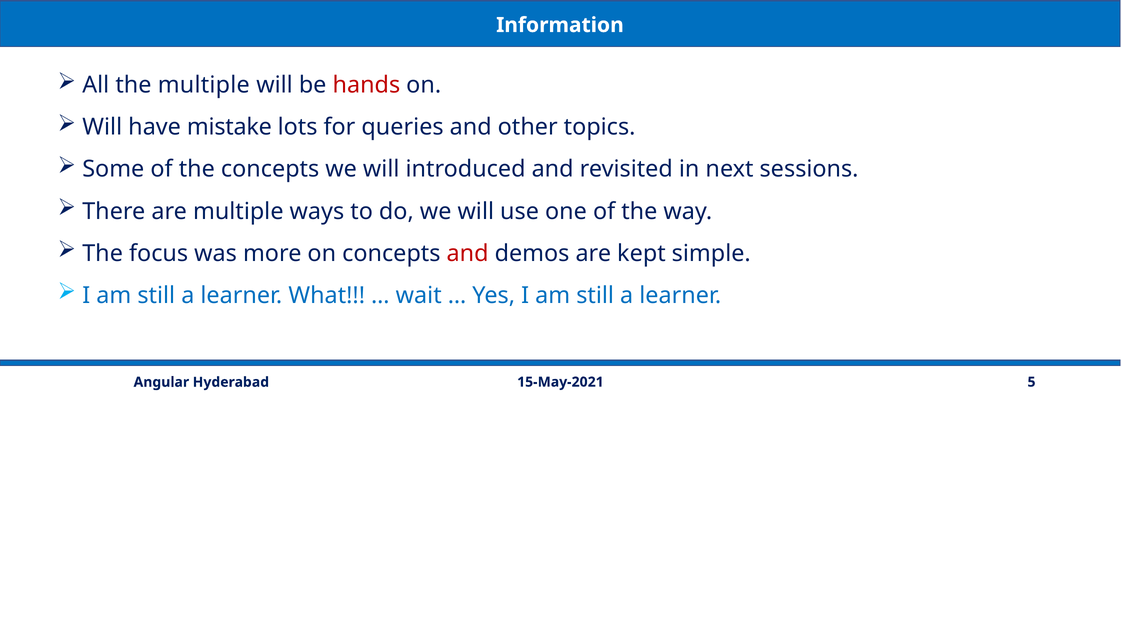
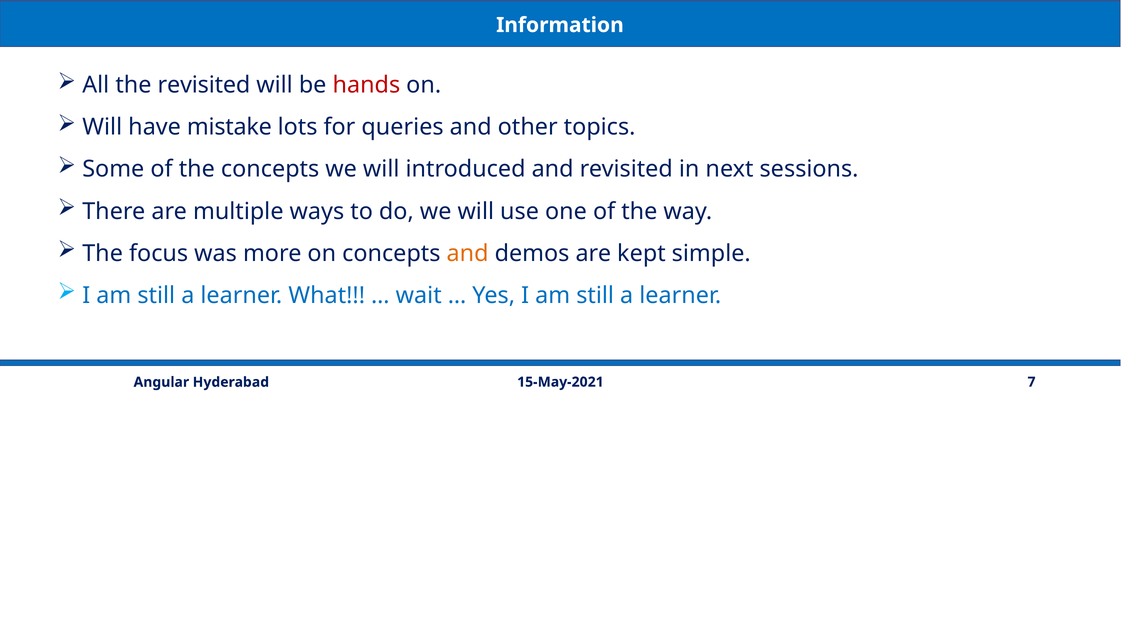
the multiple: multiple -> revisited
and at (468, 253) colour: red -> orange
5: 5 -> 7
